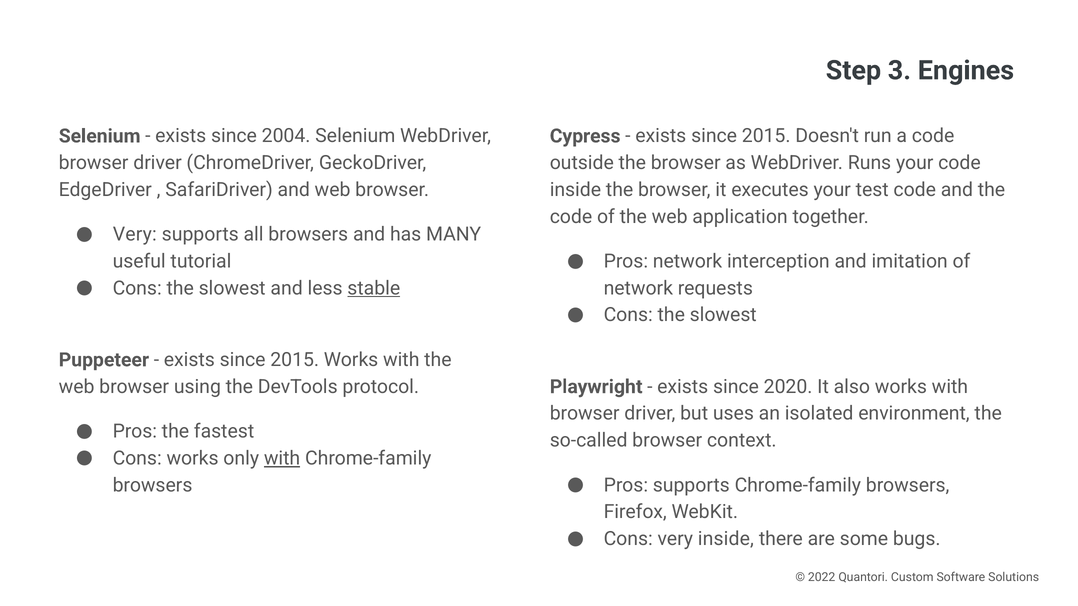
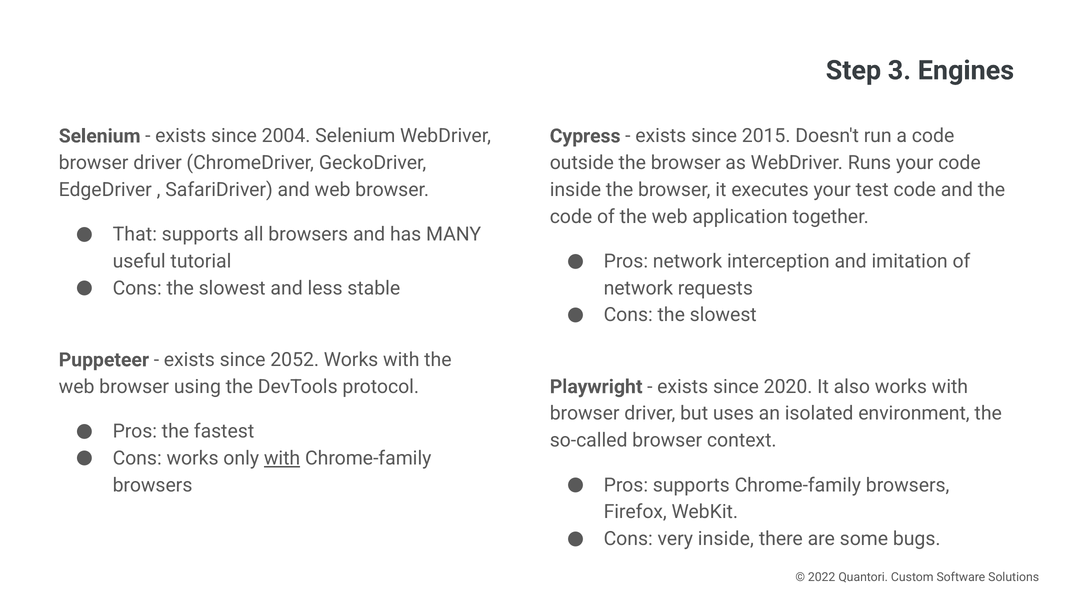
Very at (135, 235): Very -> That
stable underline: present -> none
2015 at (295, 360): 2015 -> 2052
